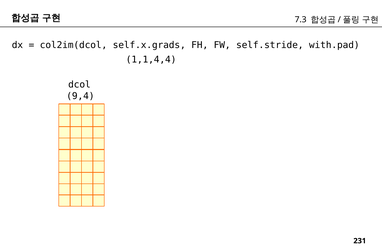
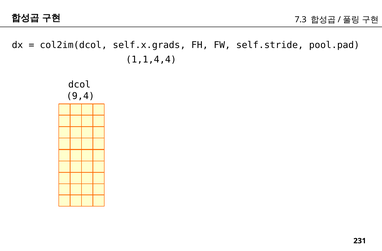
with.pad: with.pad -> pool.pad
